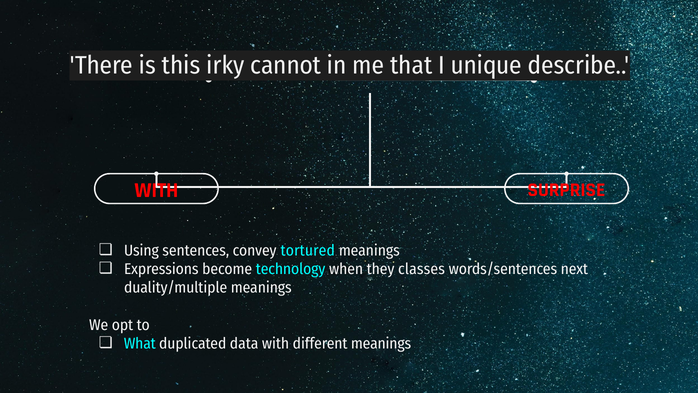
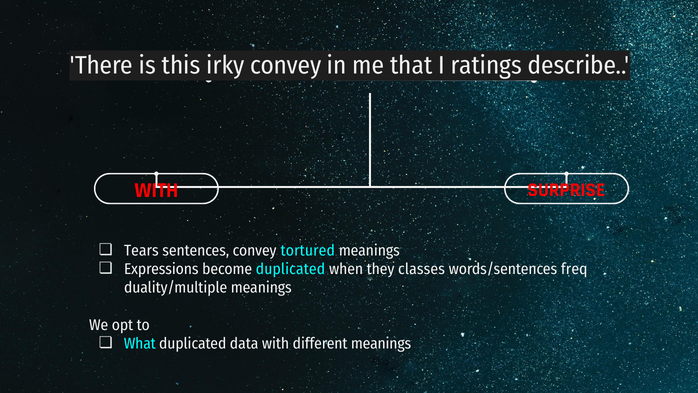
irky cannot: cannot -> convey
unique: unique -> ratings
Using: Using -> Tears
become technology: technology -> duplicated
next: next -> freq
